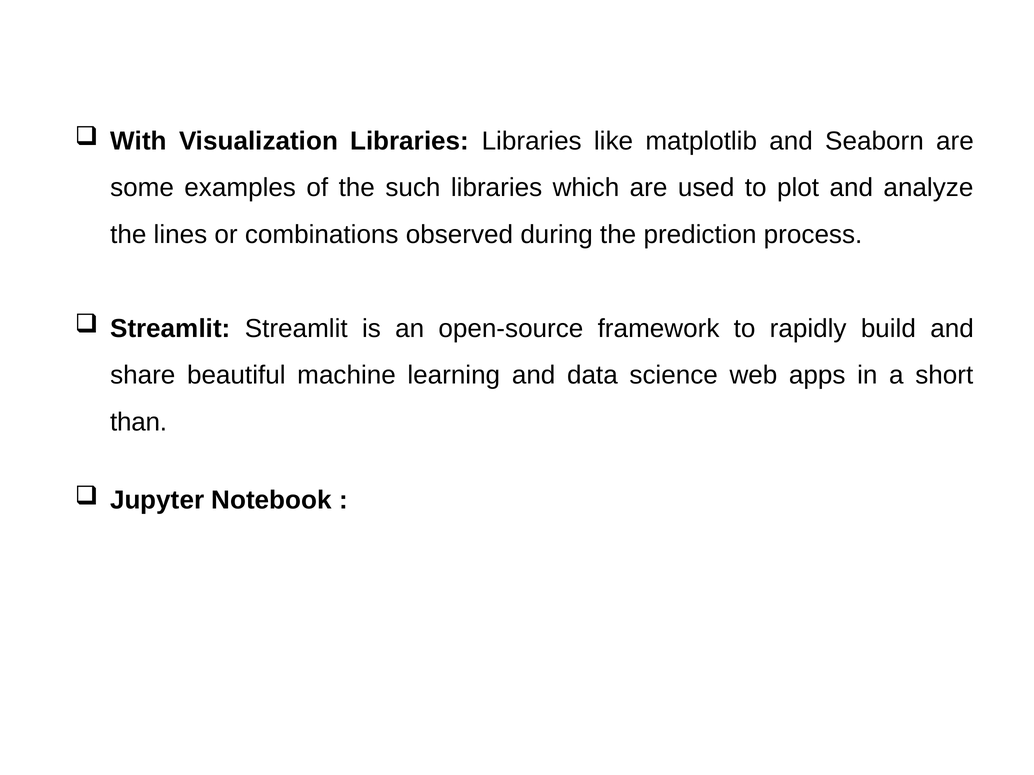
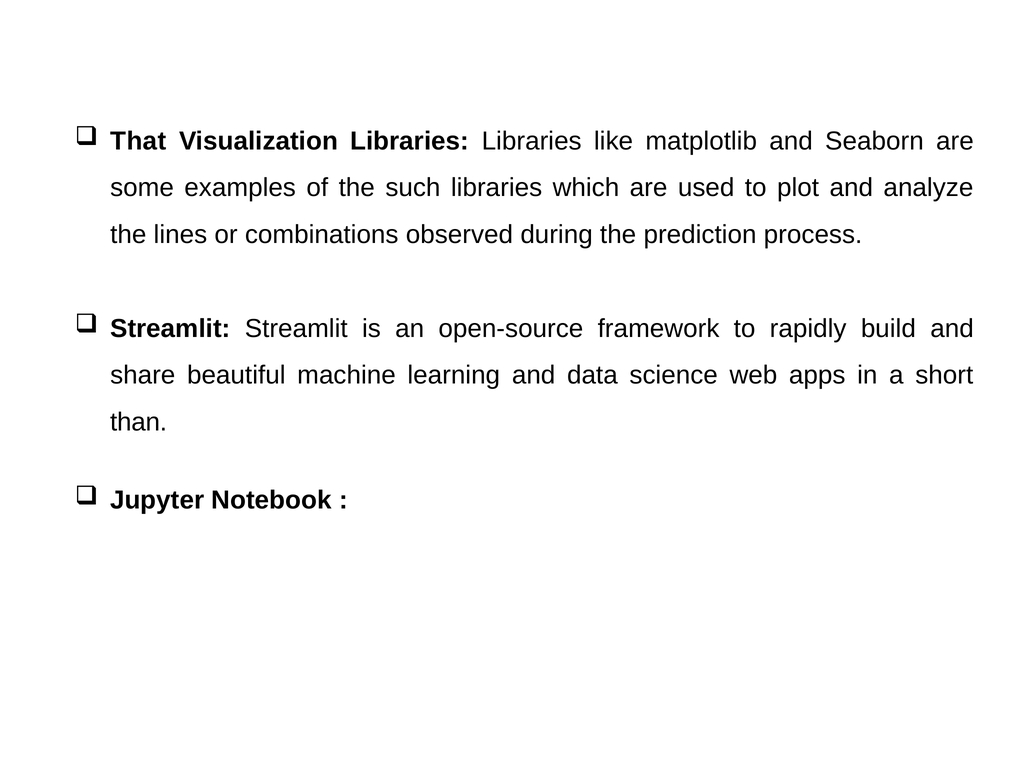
With: With -> That
